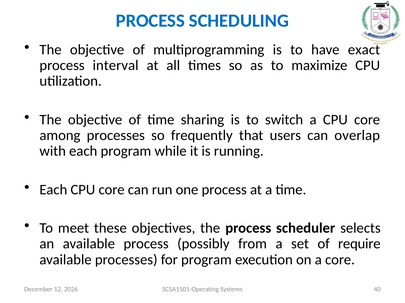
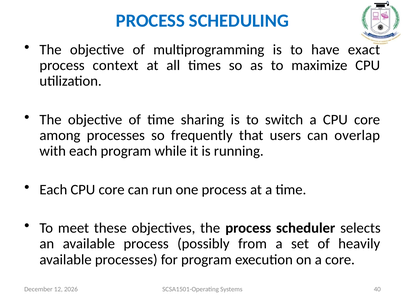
interval: interval -> context
require: require -> heavily
